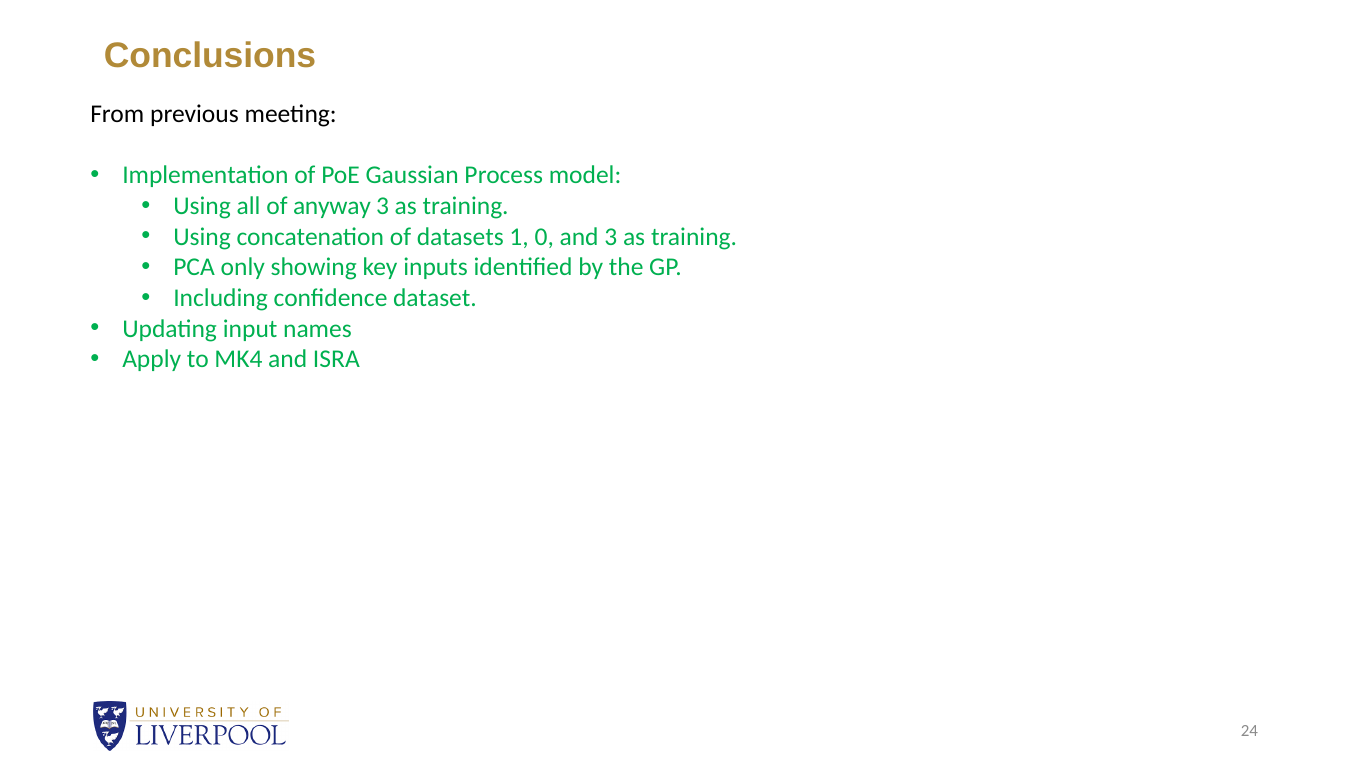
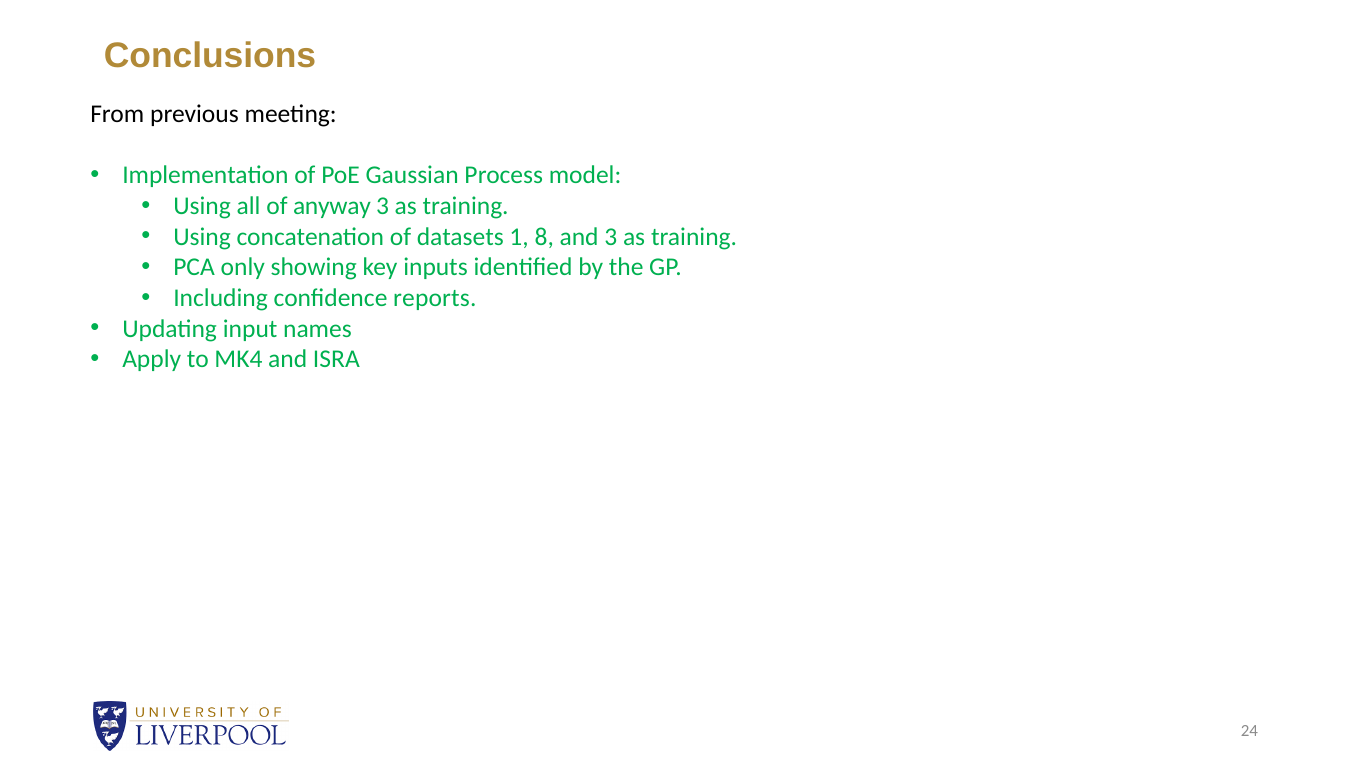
0: 0 -> 8
dataset: dataset -> reports
